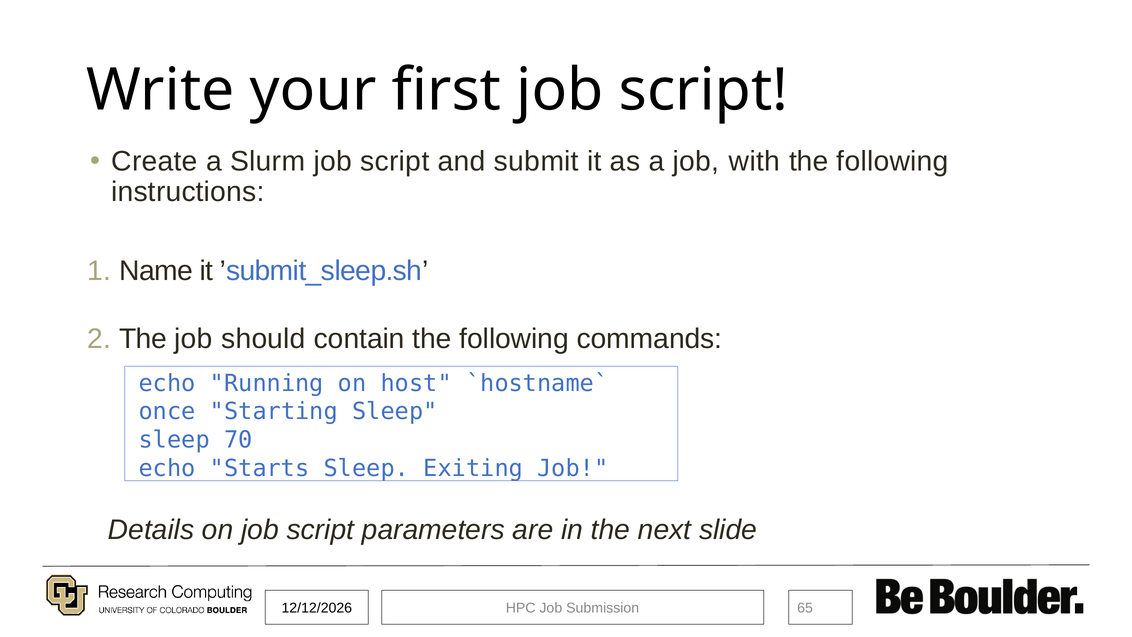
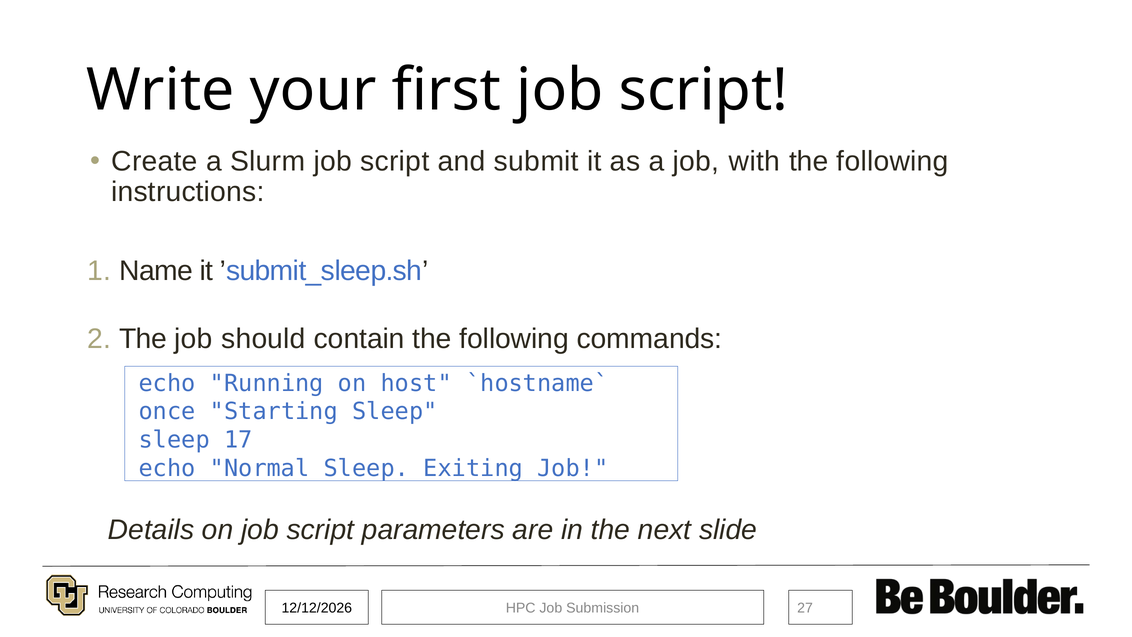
70: 70 -> 17
Starts: Starts -> Normal
65: 65 -> 27
